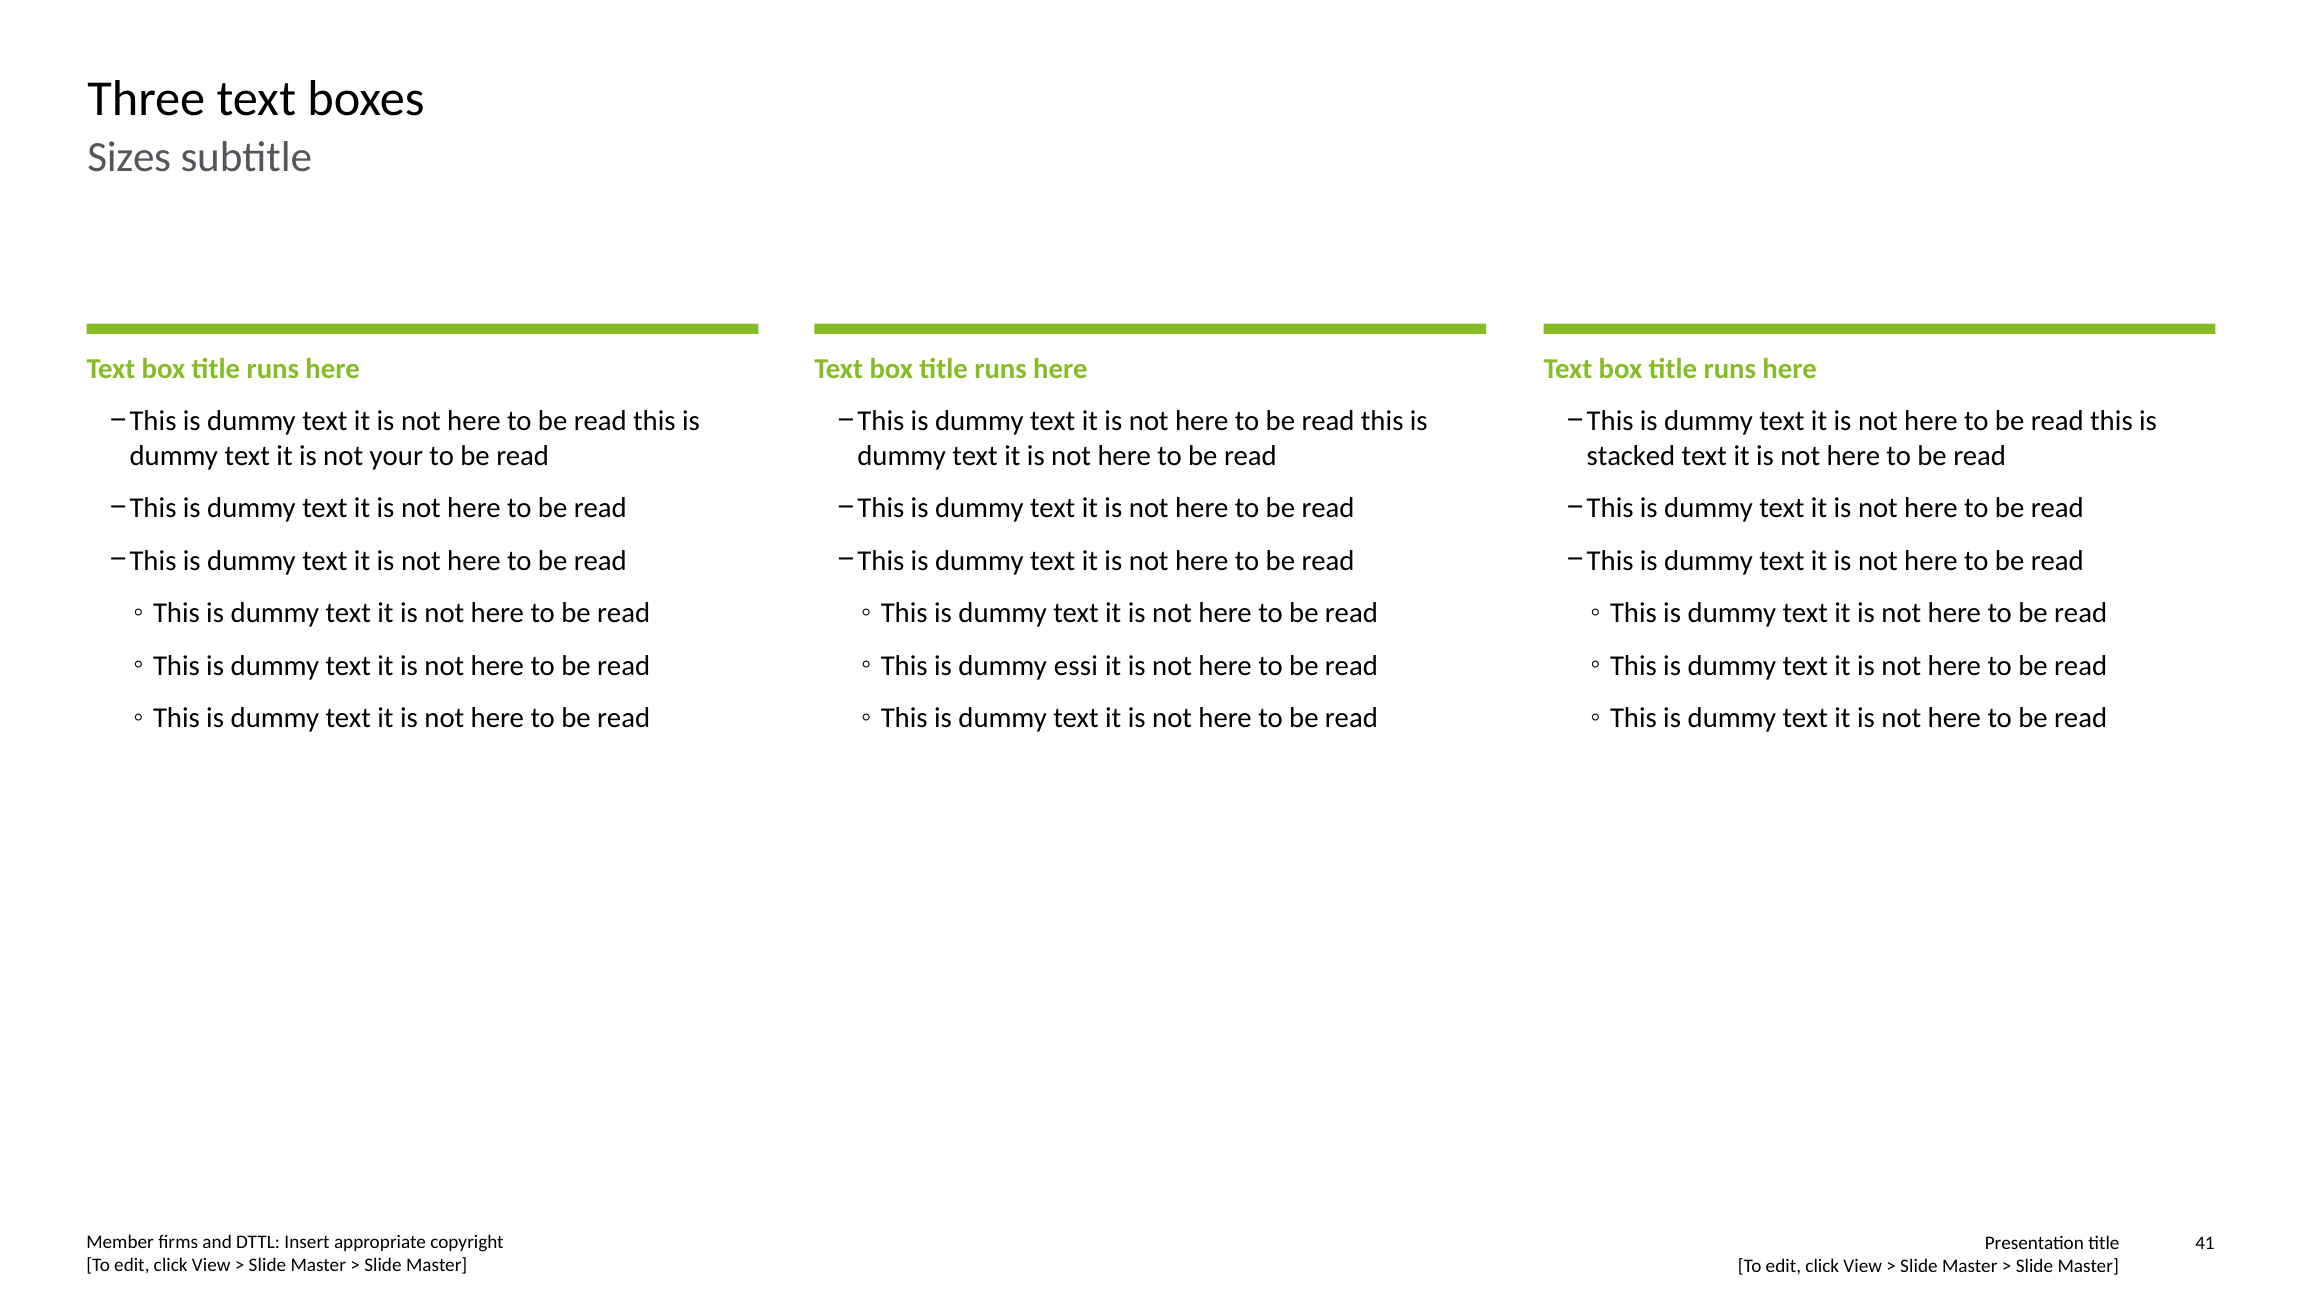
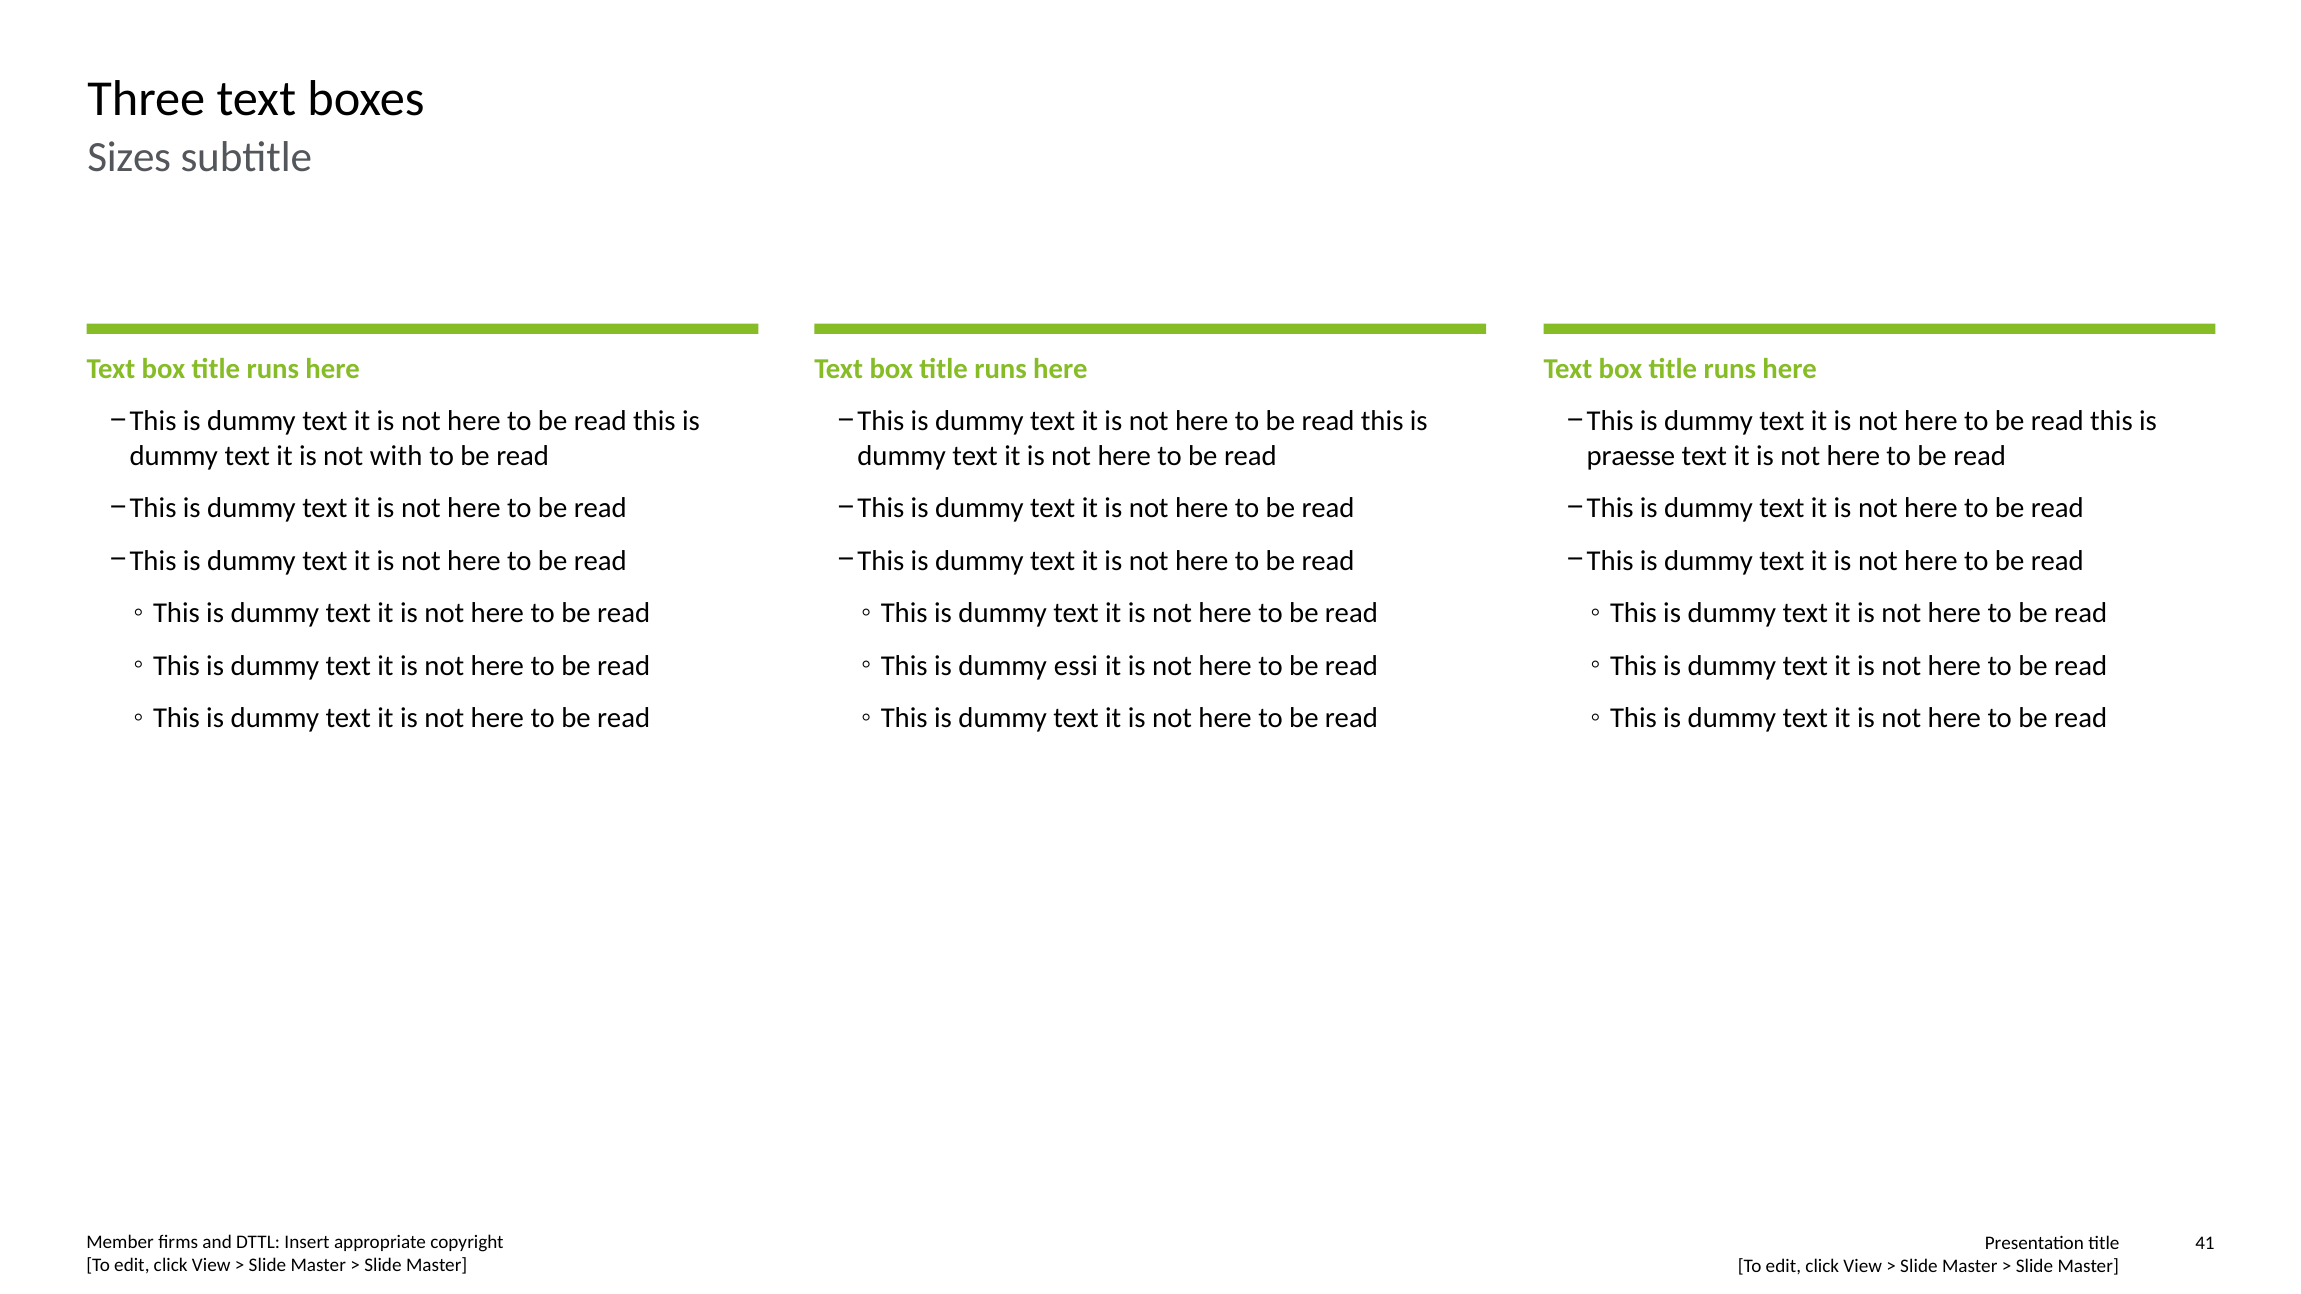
your: your -> with
stacked: stacked -> praesse
